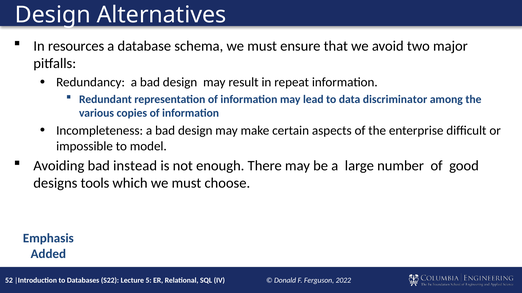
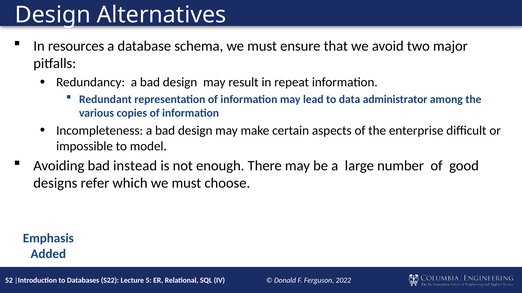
discriminator: discriminator -> administrator
tools: tools -> refer
